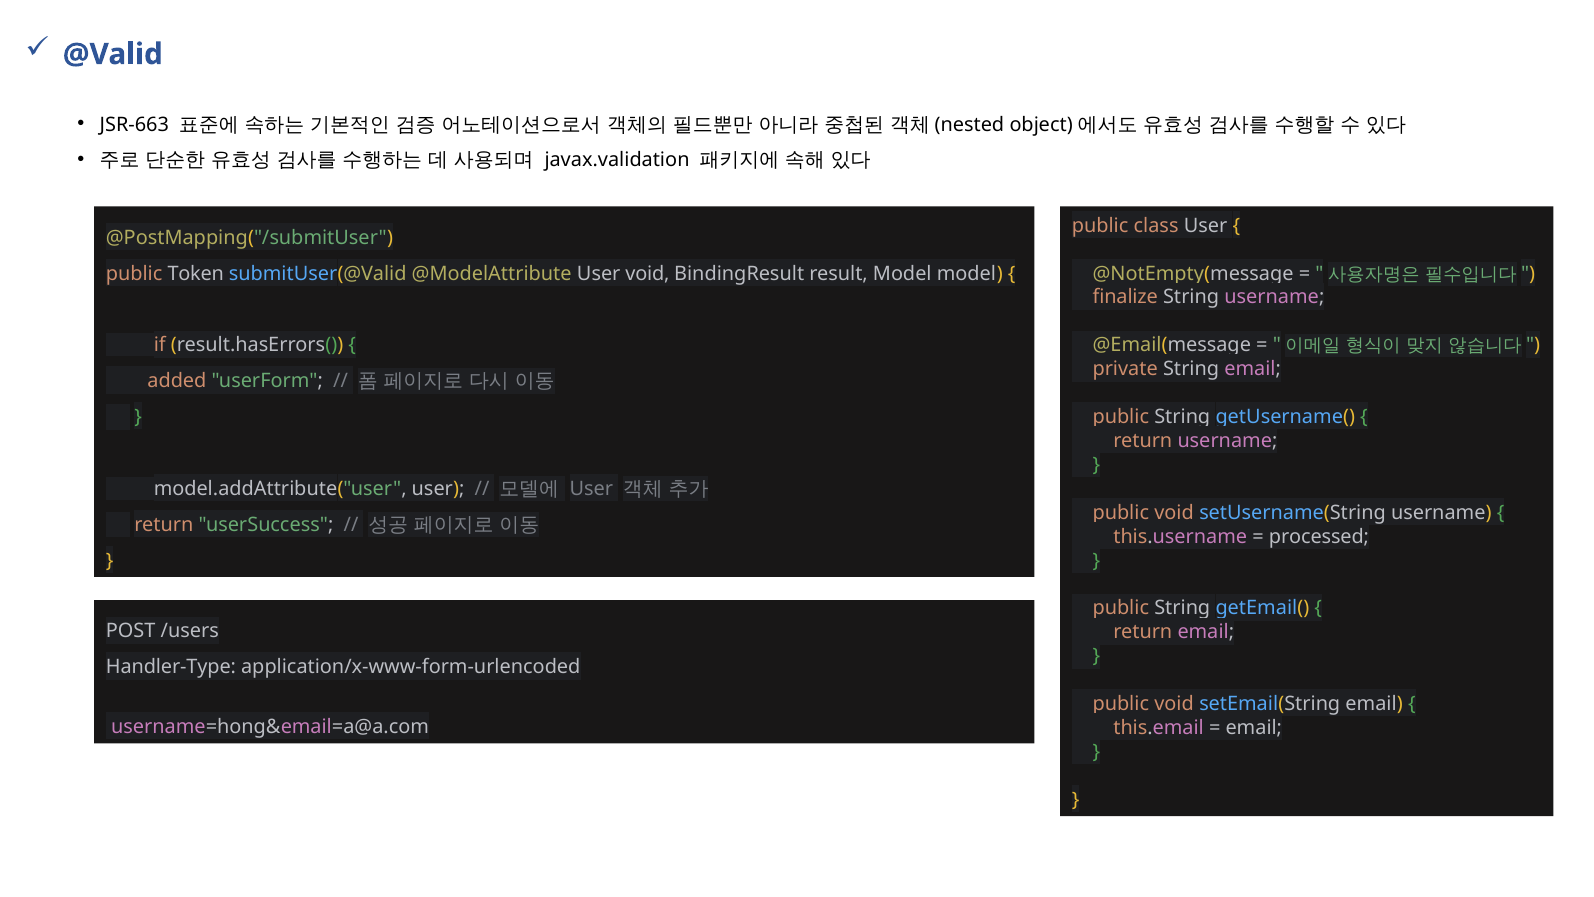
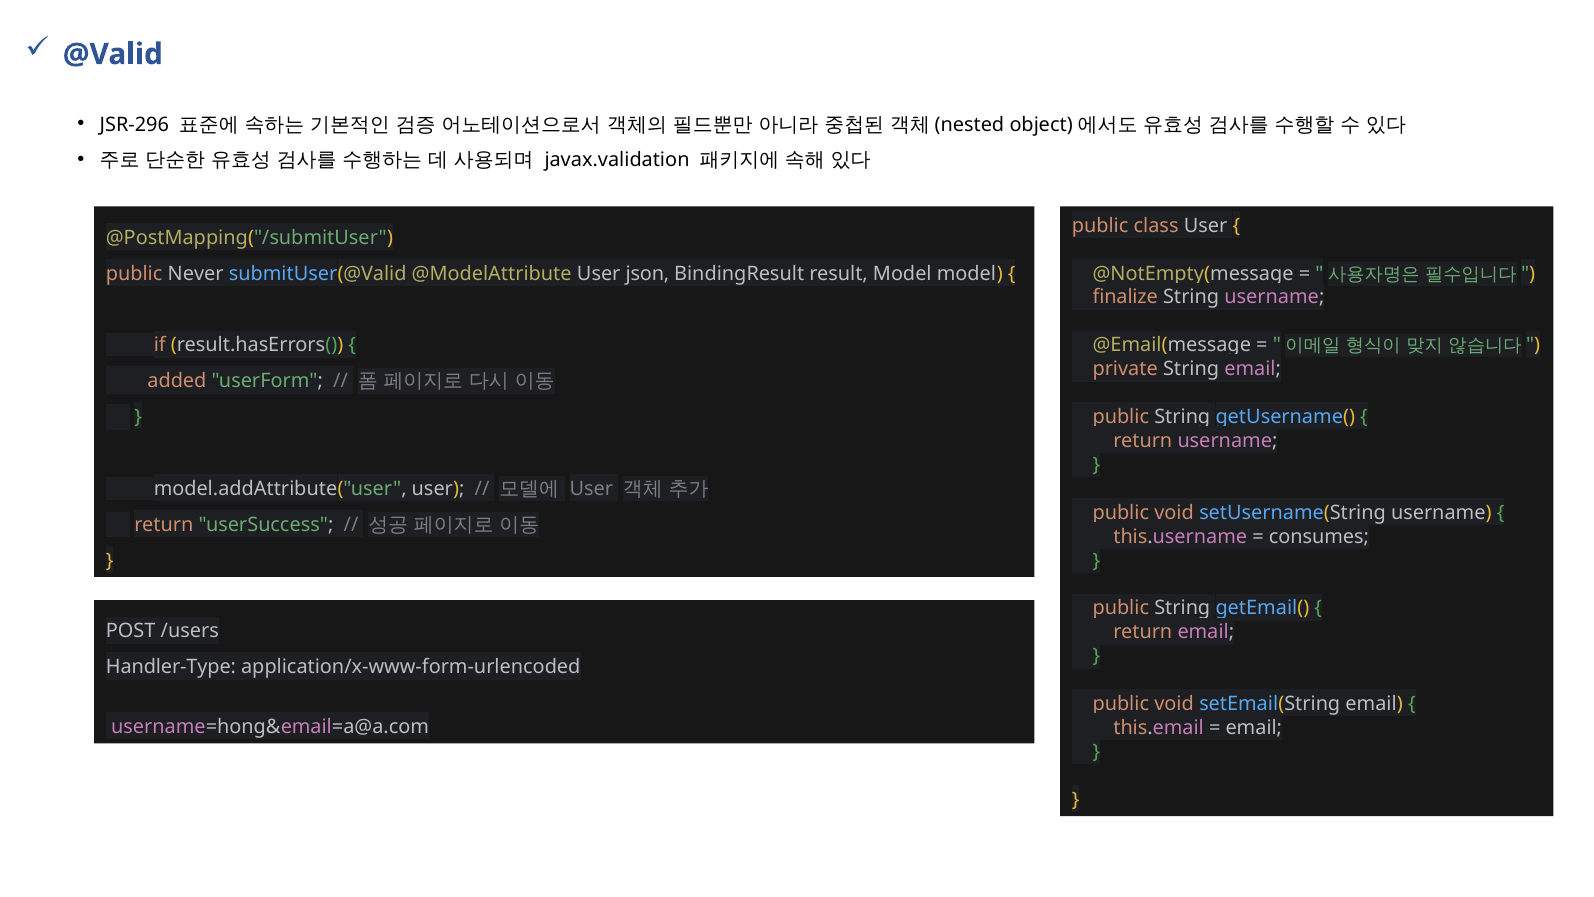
JSR-663: JSR-663 -> JSR-296
Token: Token -> Never
User void: void -> json
processed: processed -> consumes
